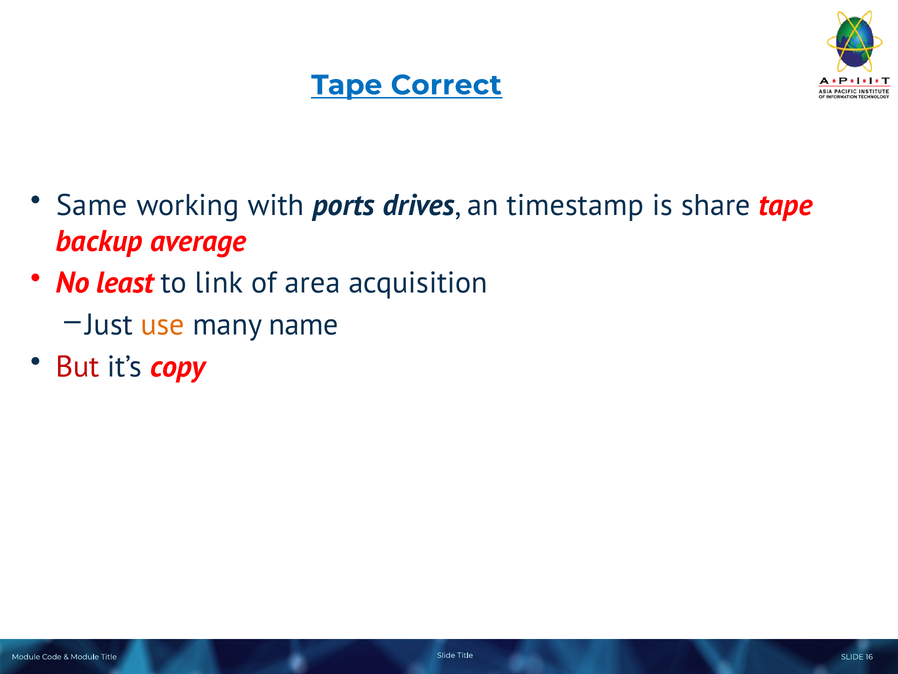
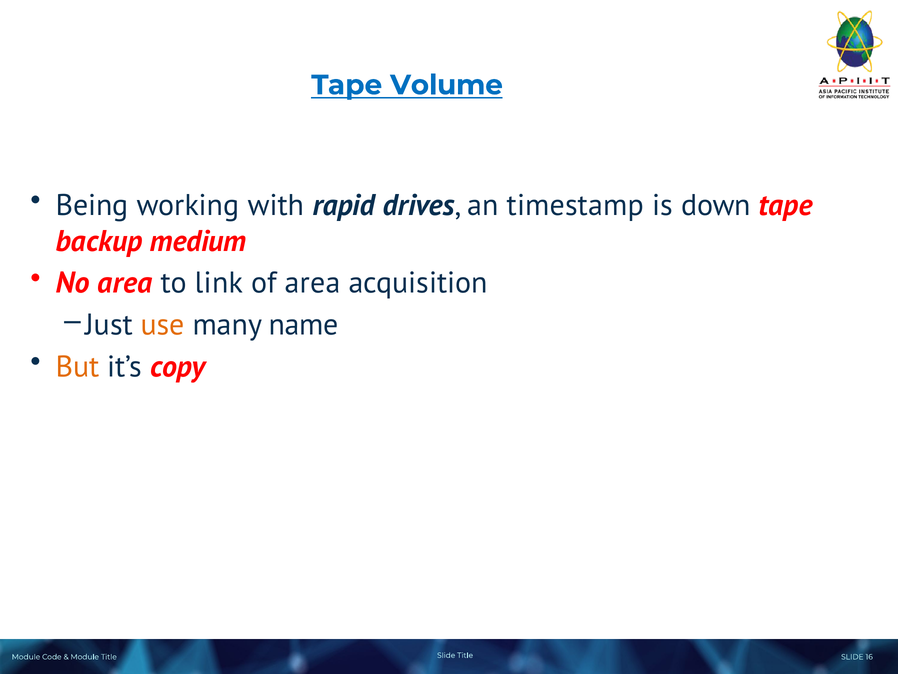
Correct: Correct -> Volume
Same: Same -> Being
ports: ports -> rapid
share: share -> down
average: average -> medium
No least: least -> area
But colour: red -> orange
